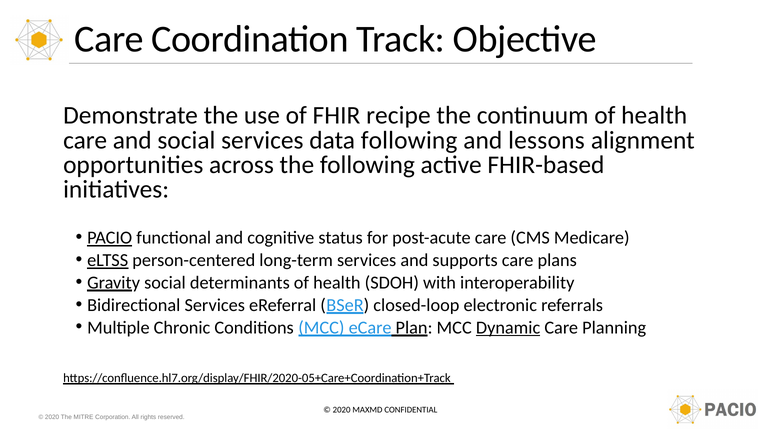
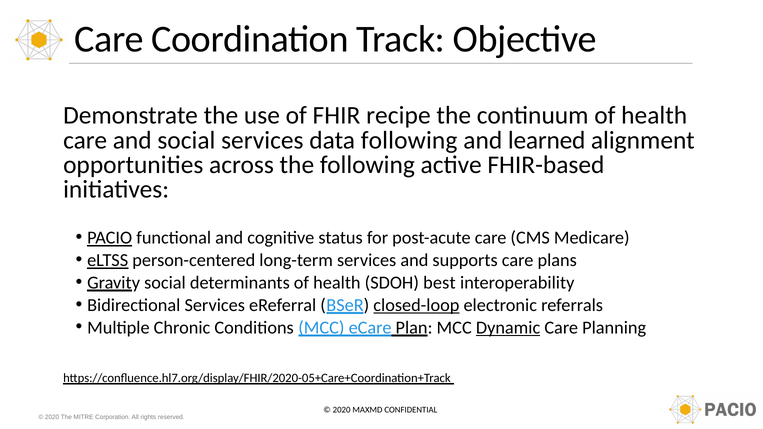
lessons: lessons -> learned
with: with -> best
closed-loop underline: none -> present
